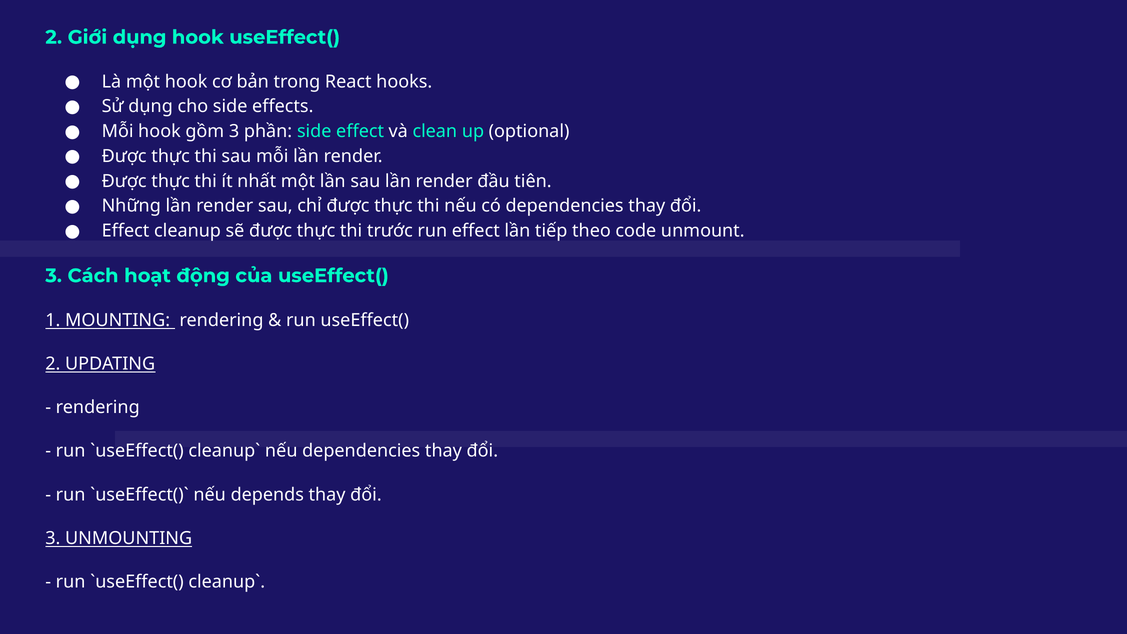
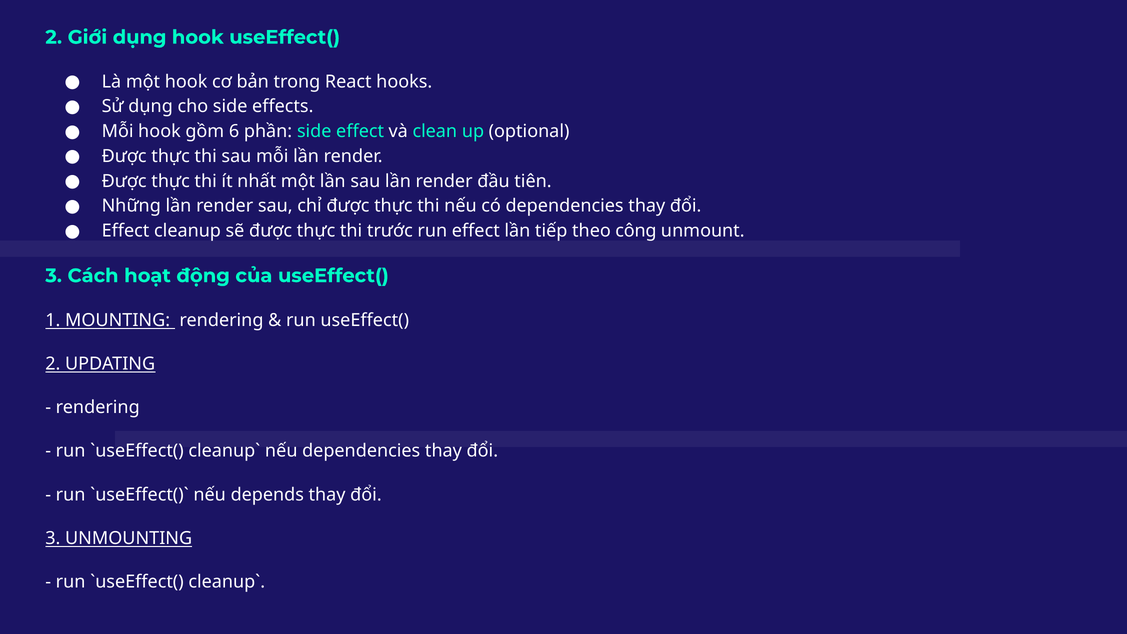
gồm 3: 3 -> 6
code: code -> công
